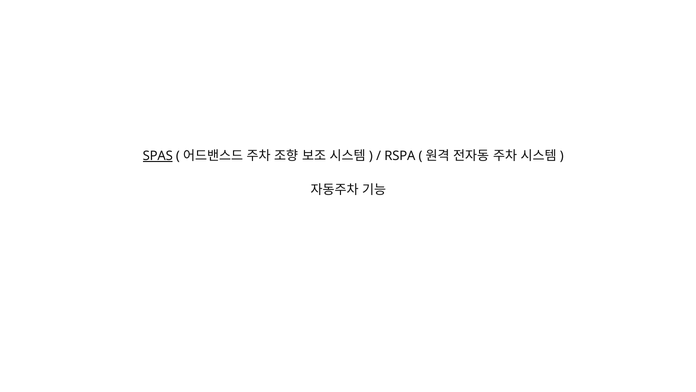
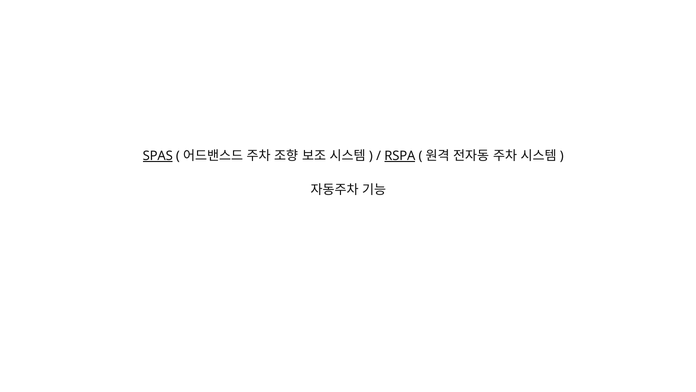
RSPA underline: none -> present
